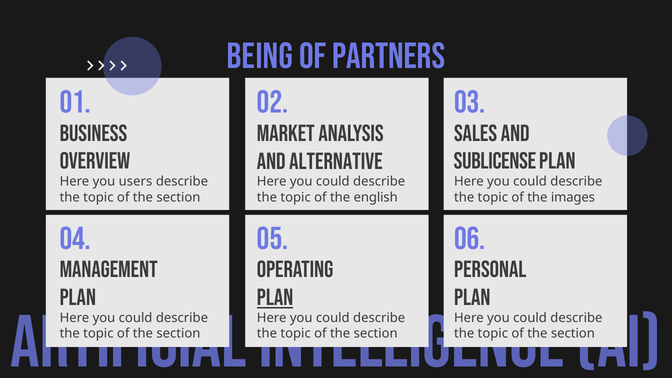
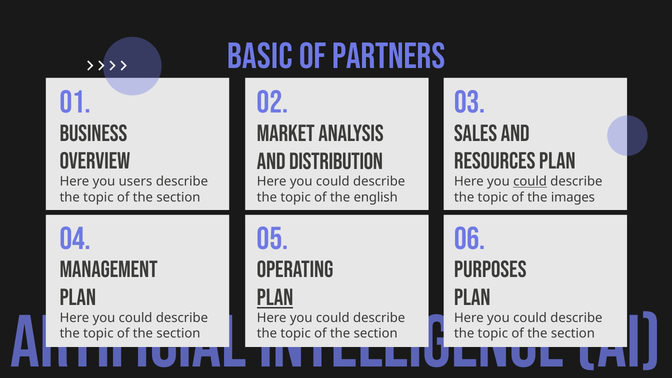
BEING: BEING -> BASIC
Sublicense: Sublicense -> Resources
Alternative: Alternative -> Distribution
could at (530, 182) underline: none -> present
Personal: Personal -> Purposes
